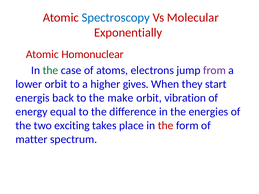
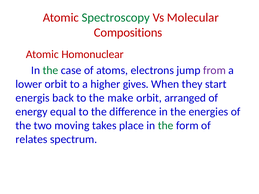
Spectroscopy colour: blue -> green
Exponentially: Exponentially -> Compositions
vibration: vibration -> arranged
exciting: exciting -> moving
the at (166, 126) colour: red -> green
matter: matter -> relates
